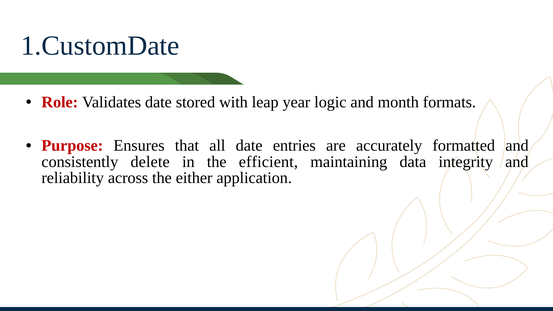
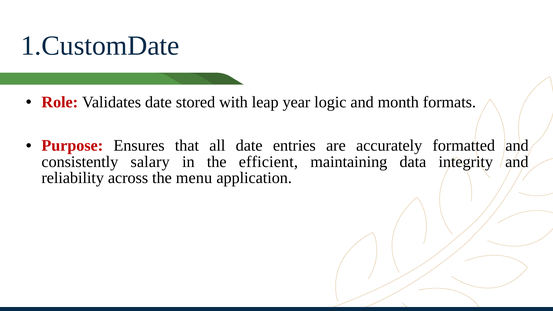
delete: delete -> salary
either: either -> menu
